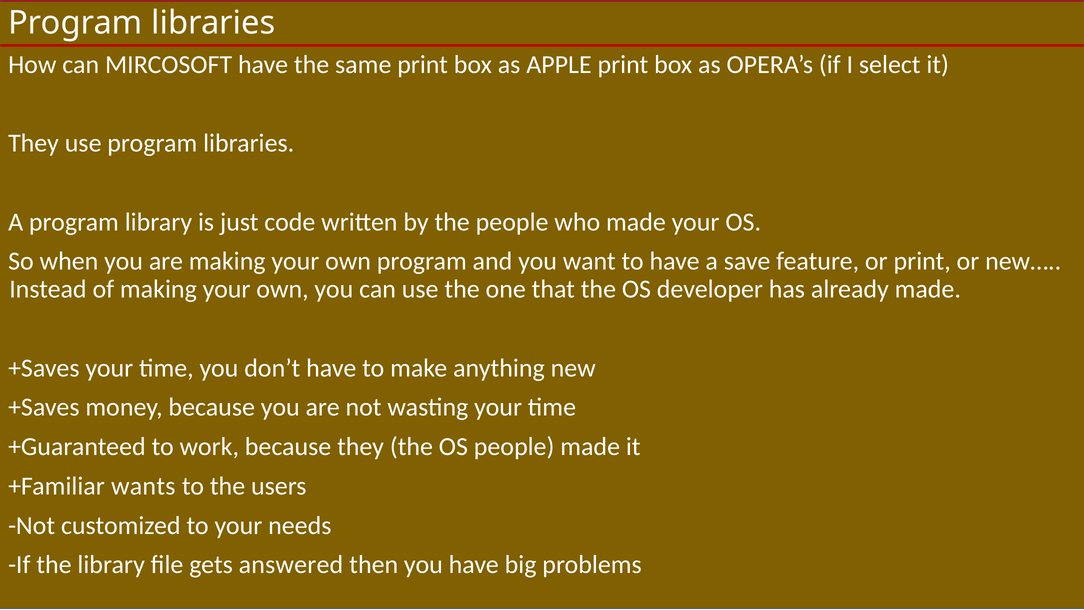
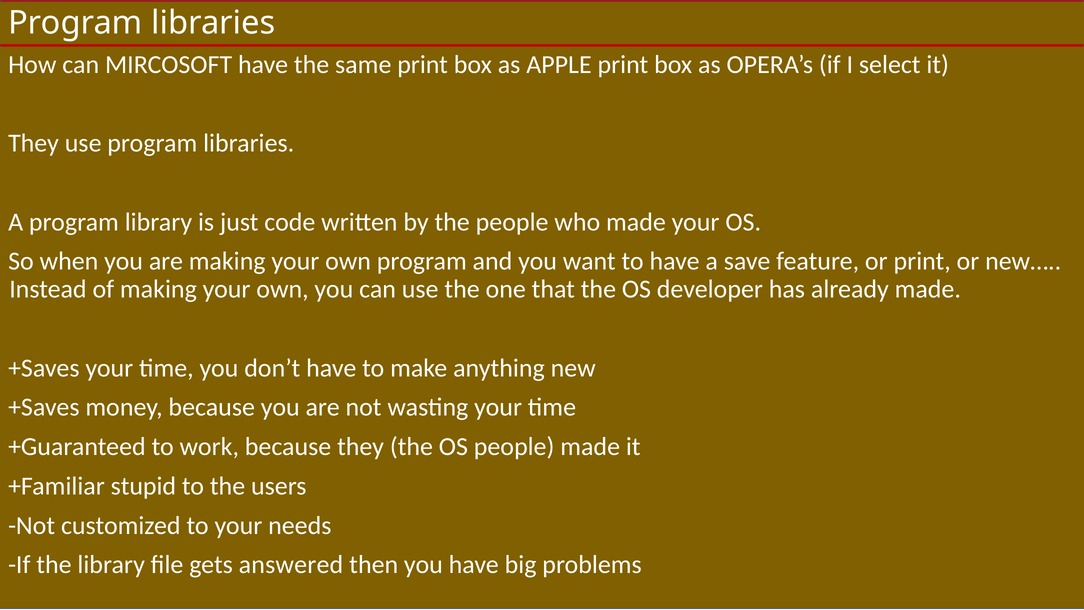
wants: wants -> stupid
